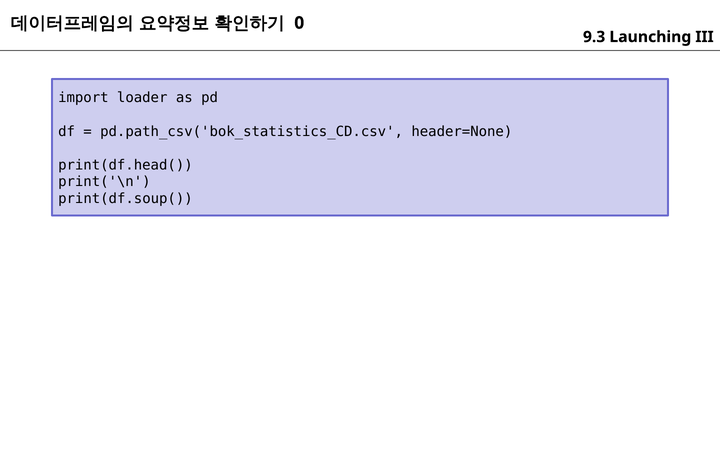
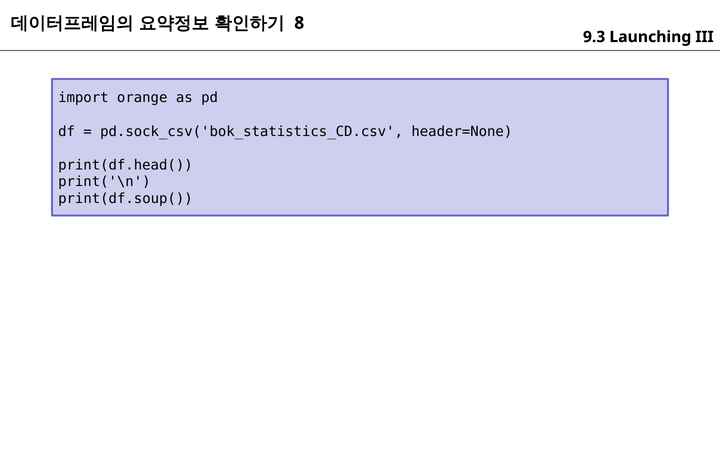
0: 0 -> 8
loader: loader -> orange
pd.path_csv('bok_statistics_CD.csv: pd.path_csv('bok_statistics_CD.csv -> pd.sock_csv('bok_statistics_CD.csv
